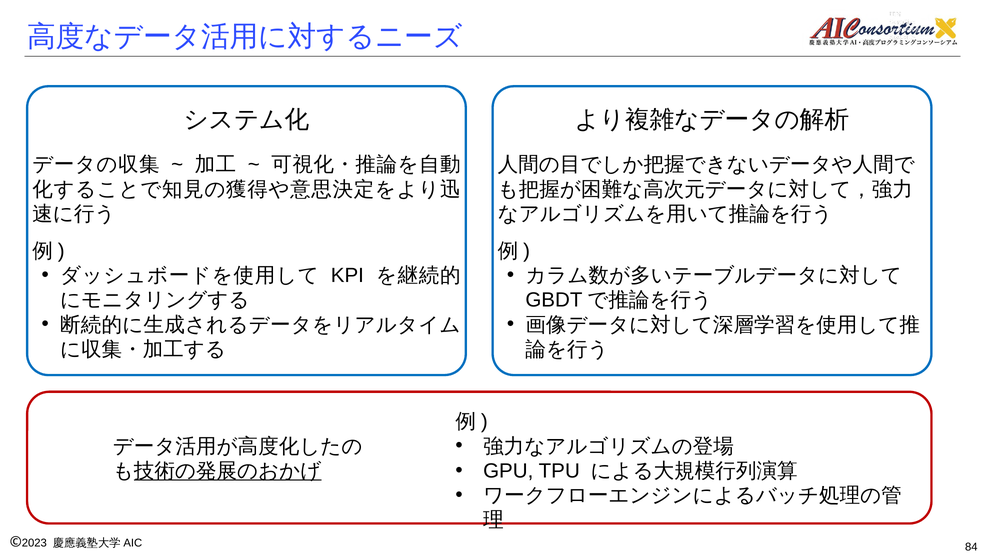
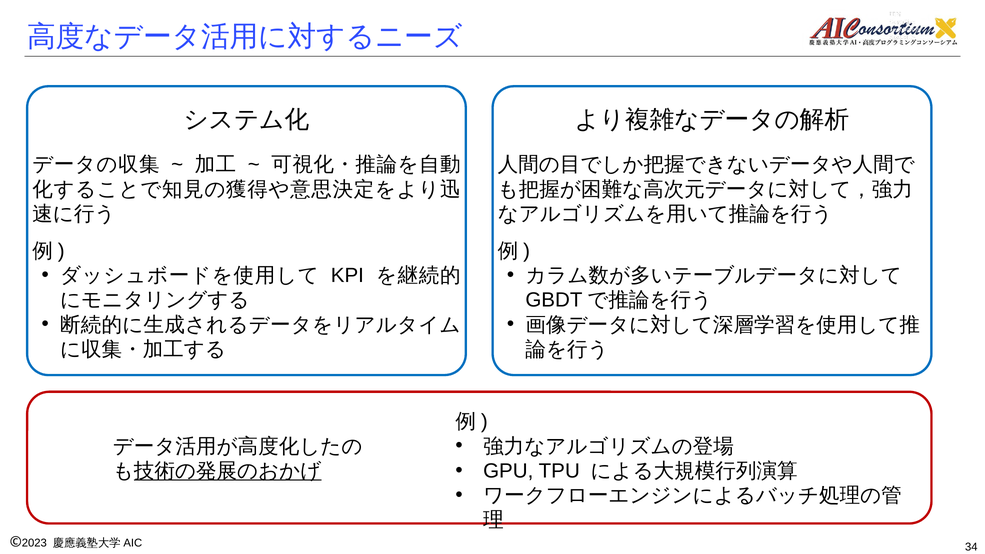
84: 84 -> 34
